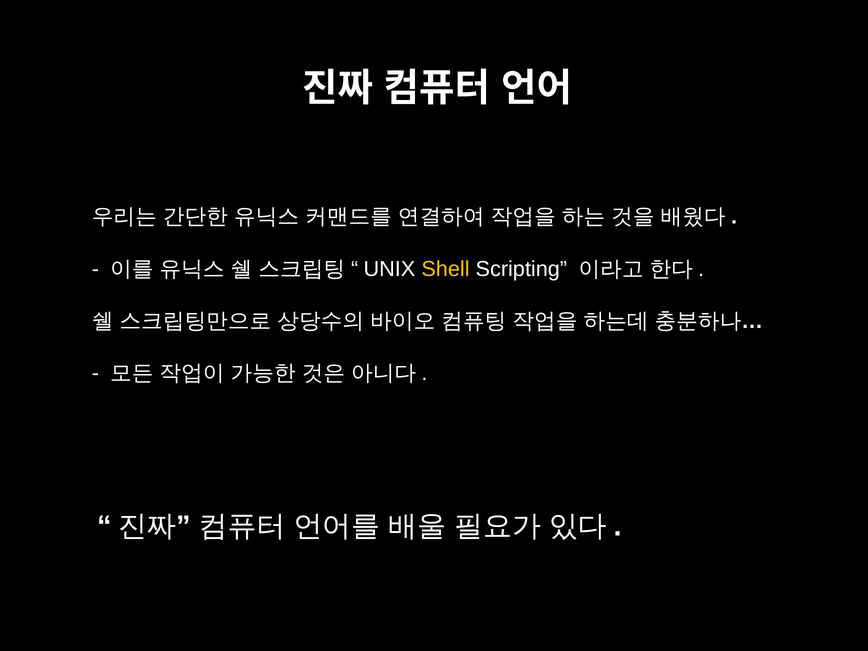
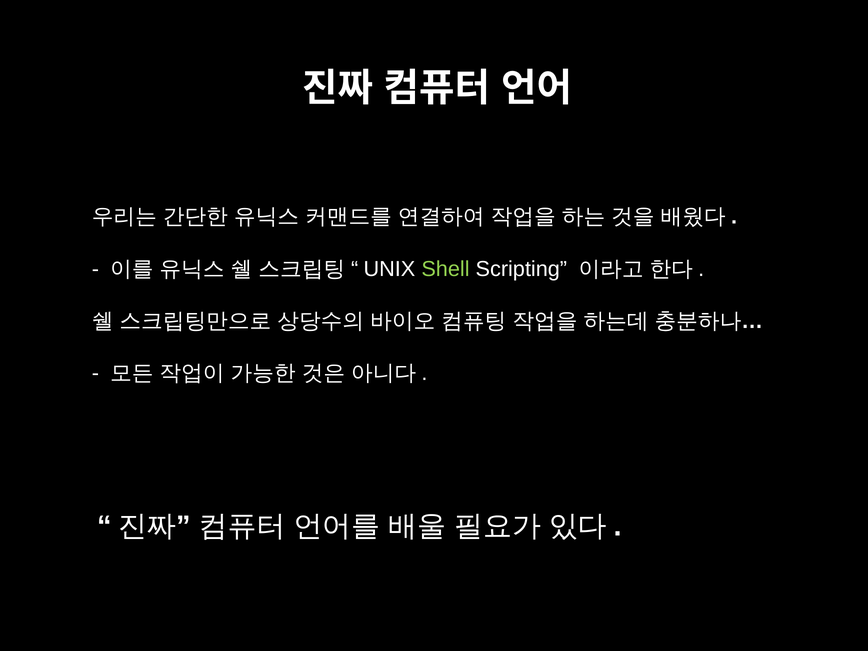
Shell colour: yellow -> light green
